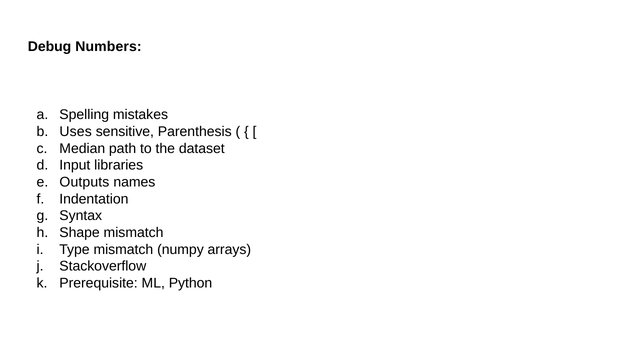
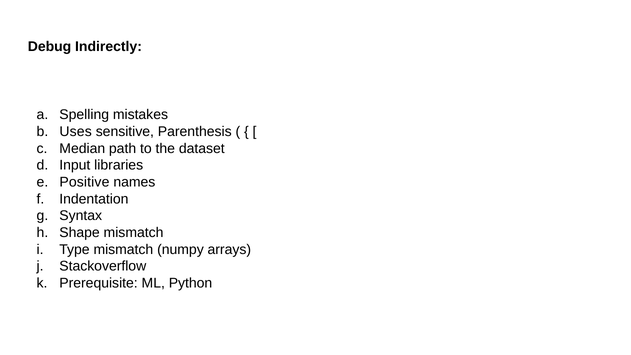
Numbers: Numbers -> Indirectly
Outputs: Outputs -> Positive
